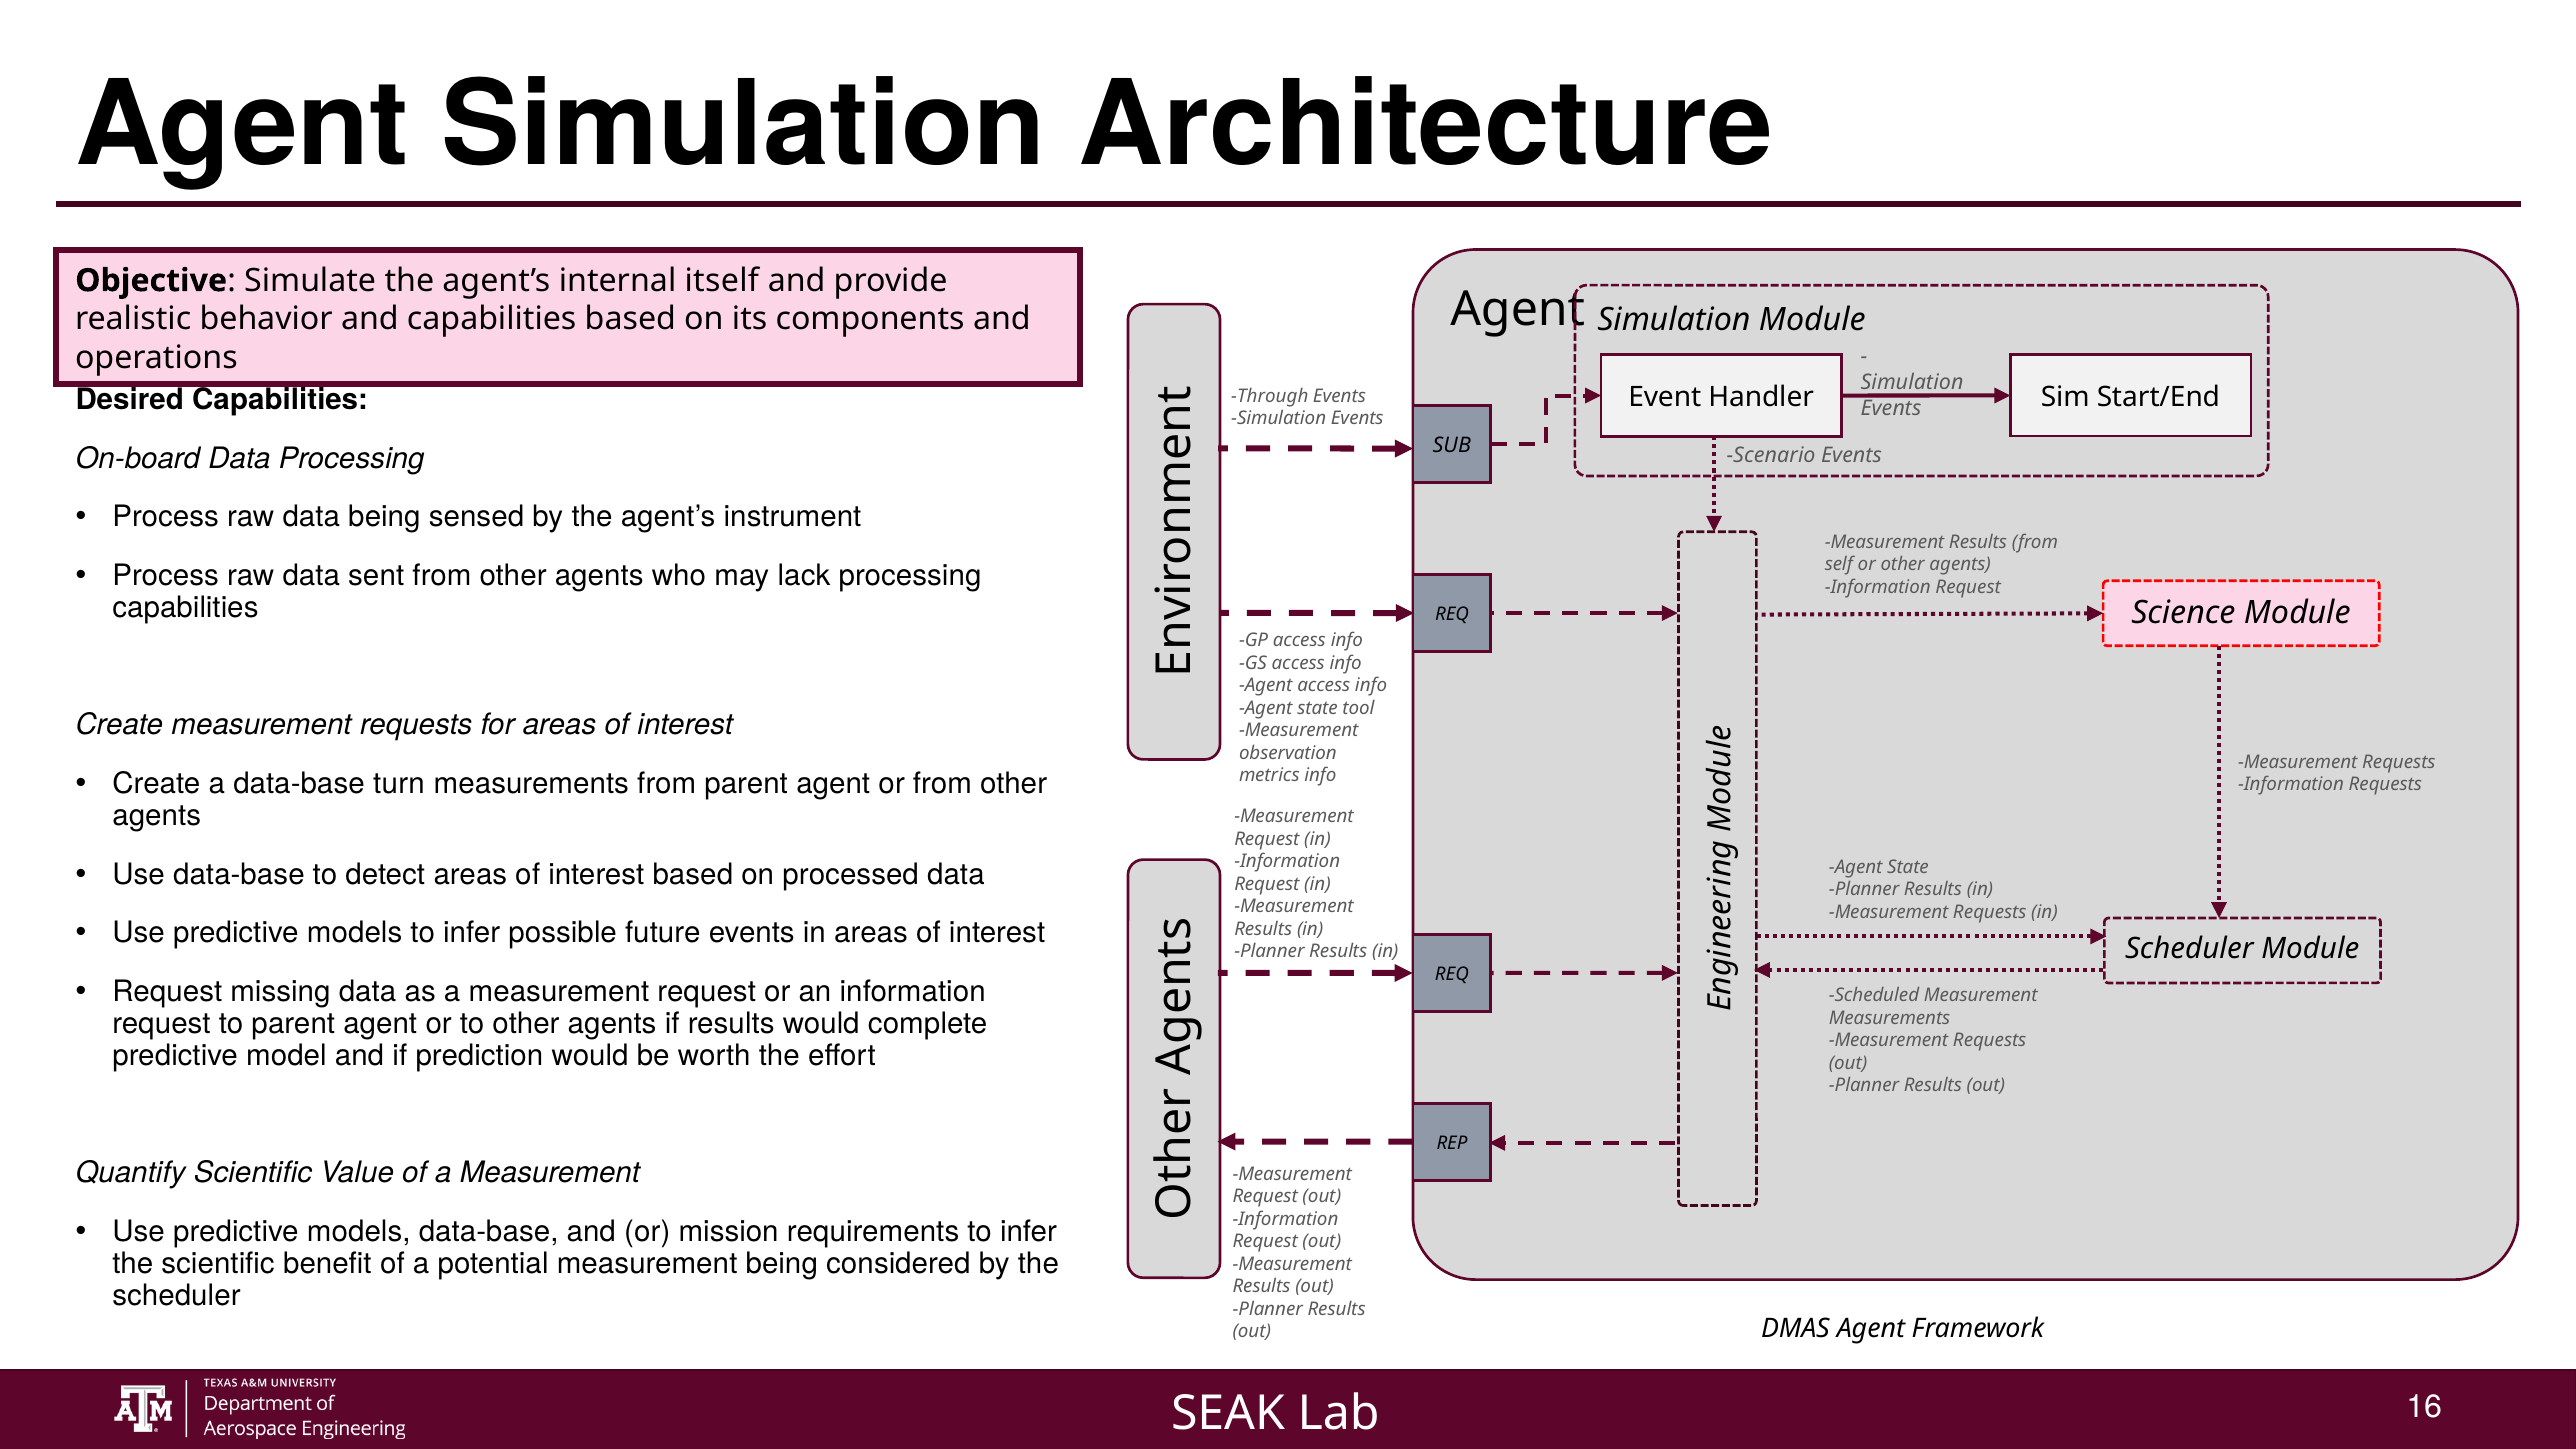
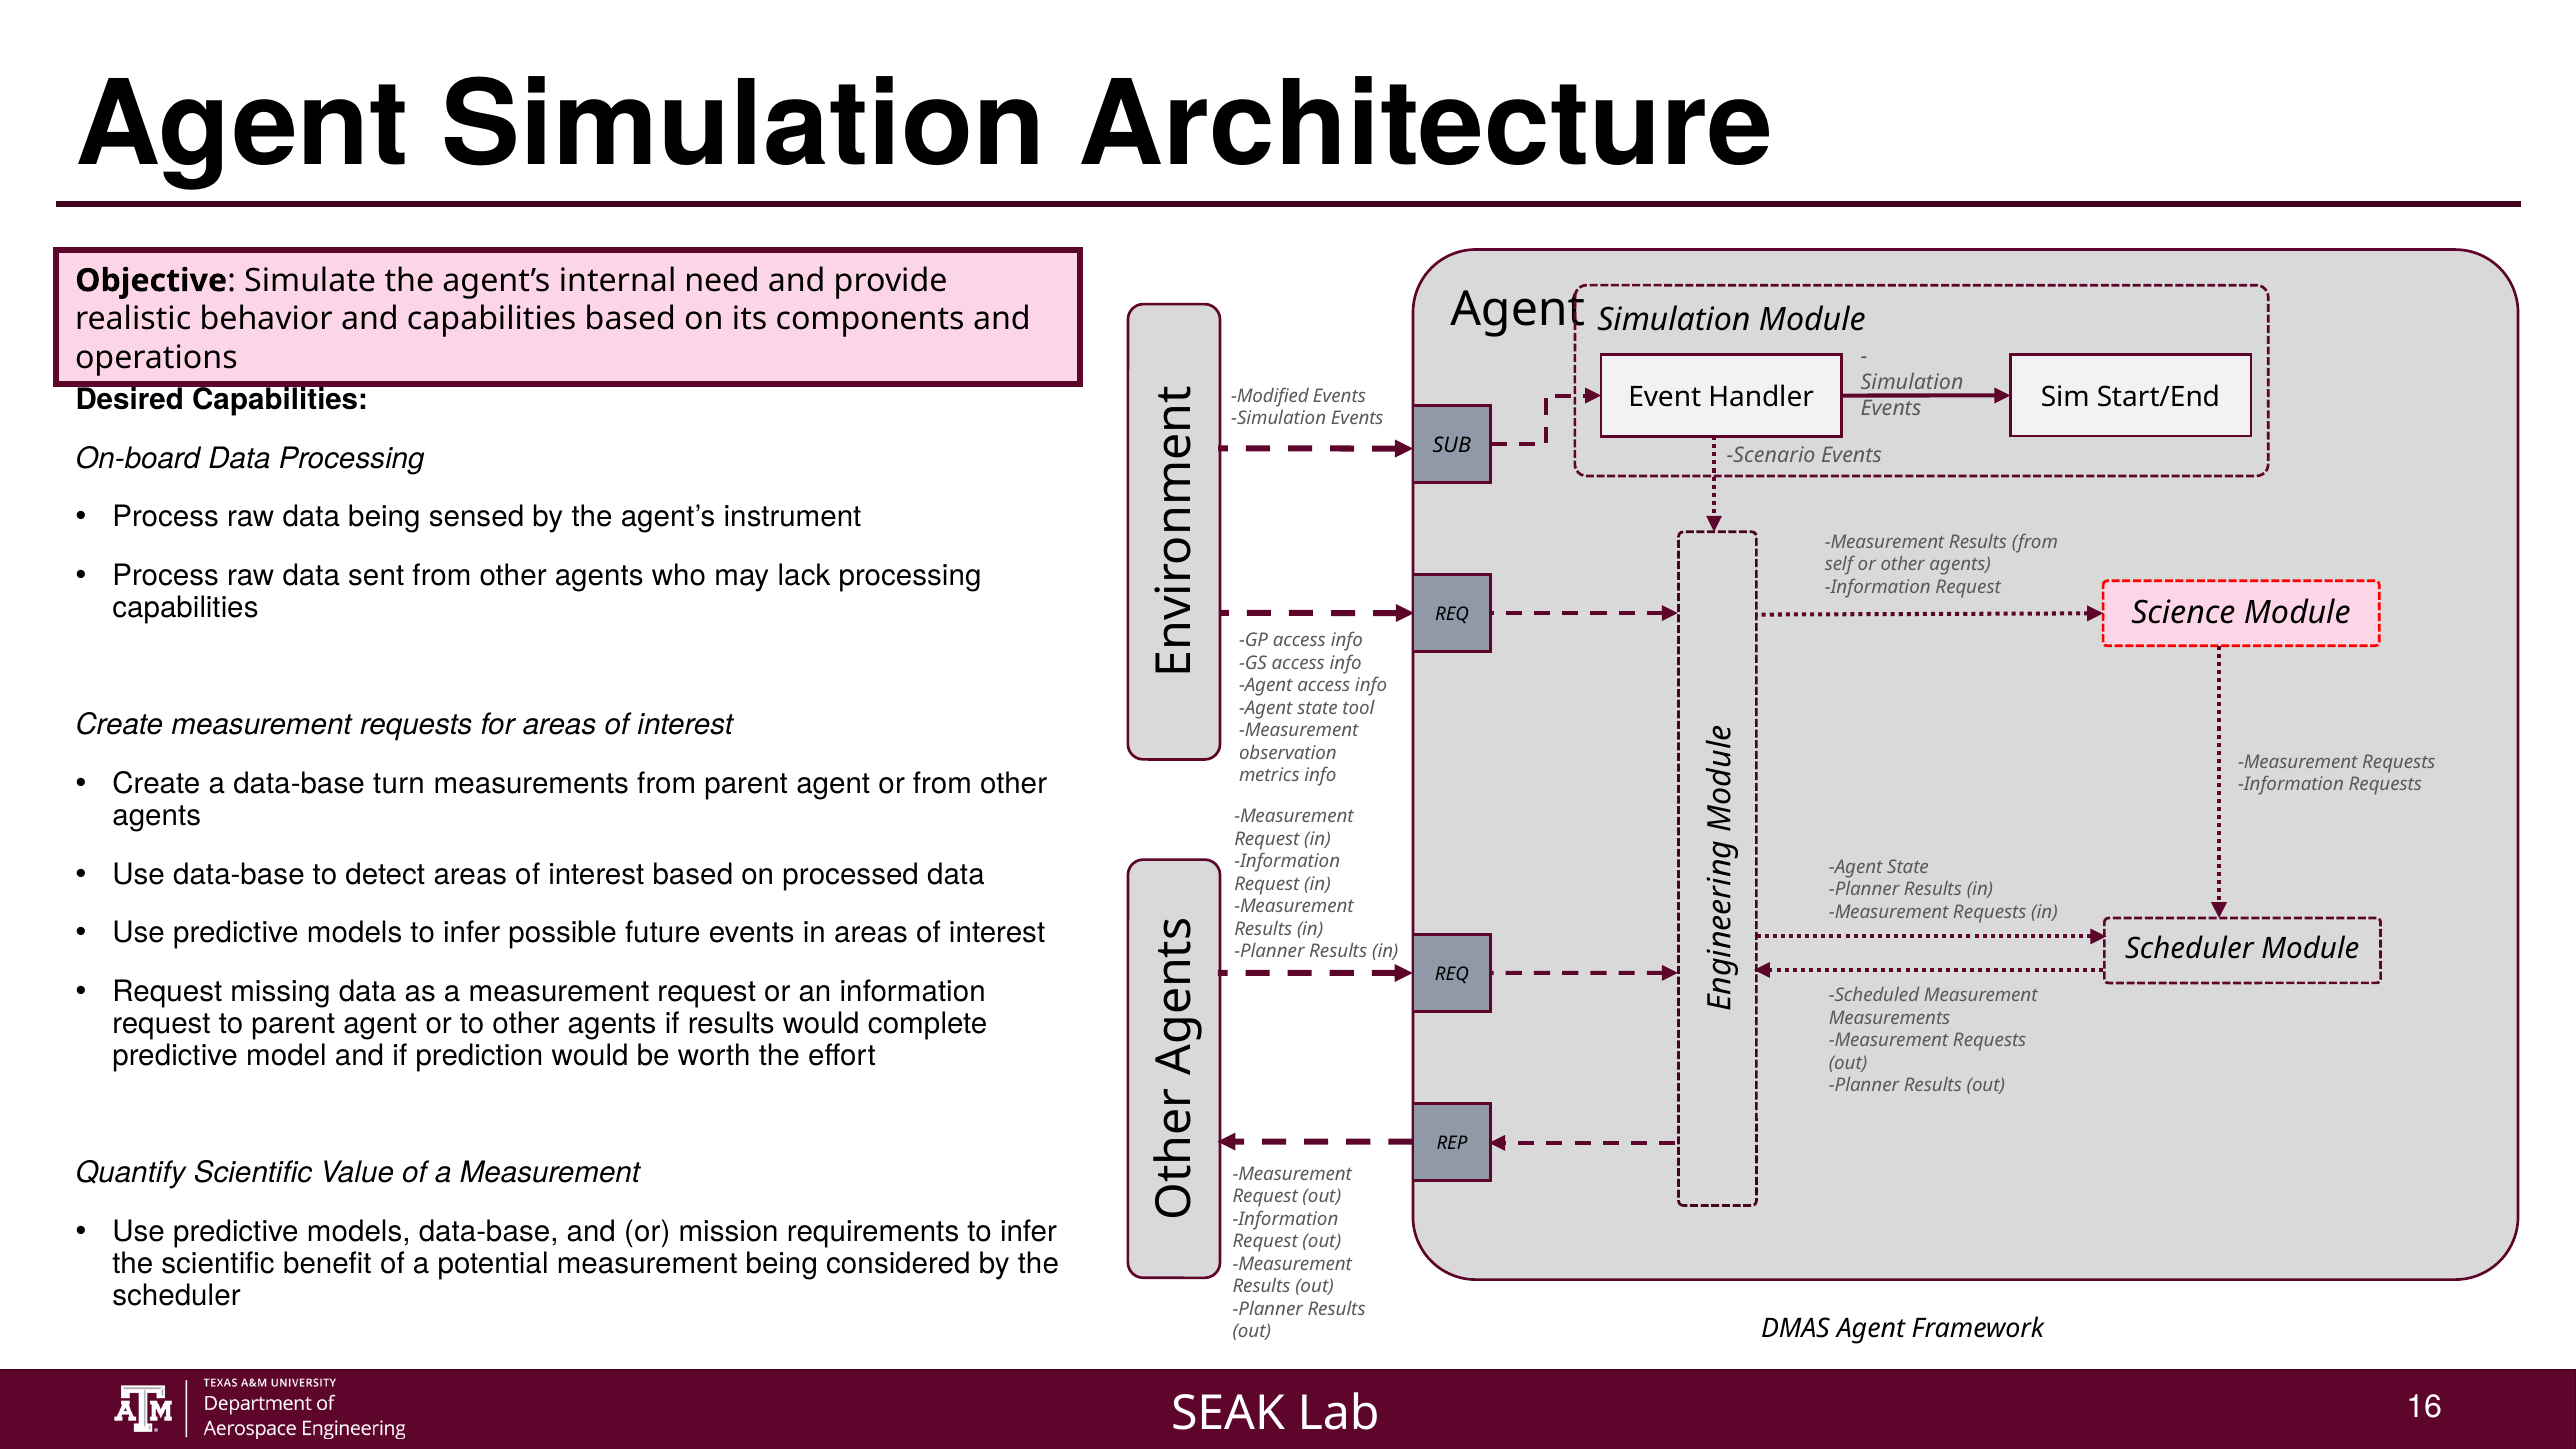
itself: itself -> need
Through: Through -> Modified
